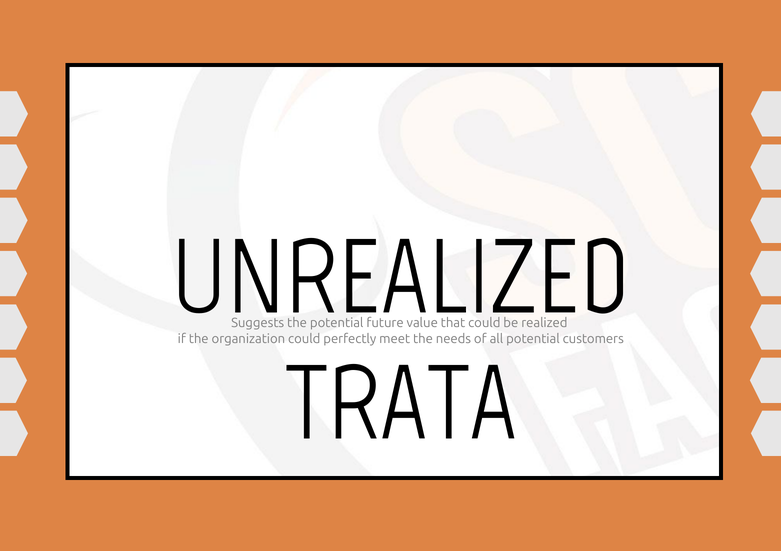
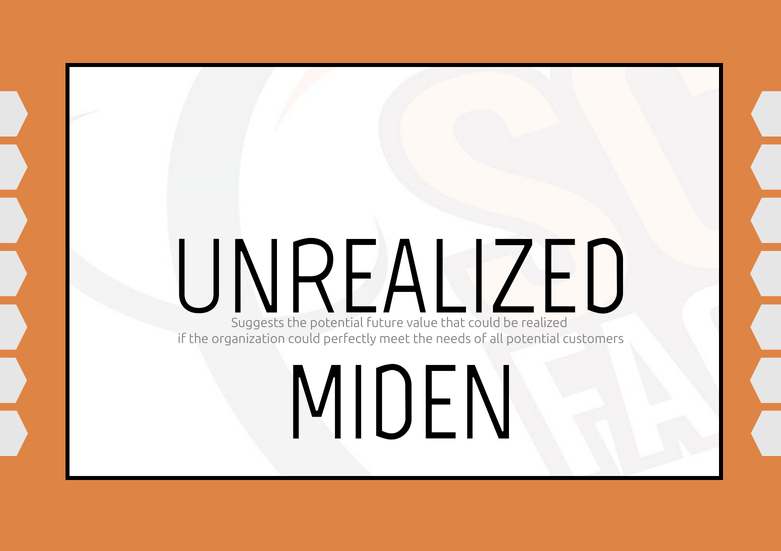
TRATA: TRATA -> MIDEN
